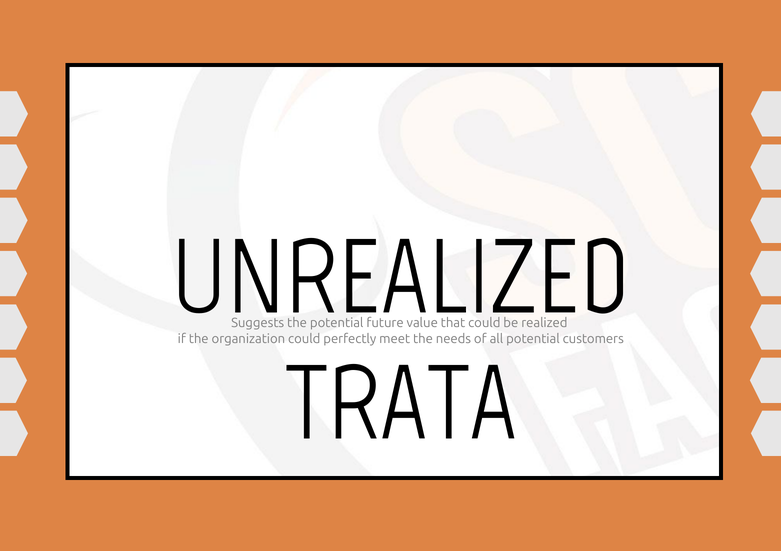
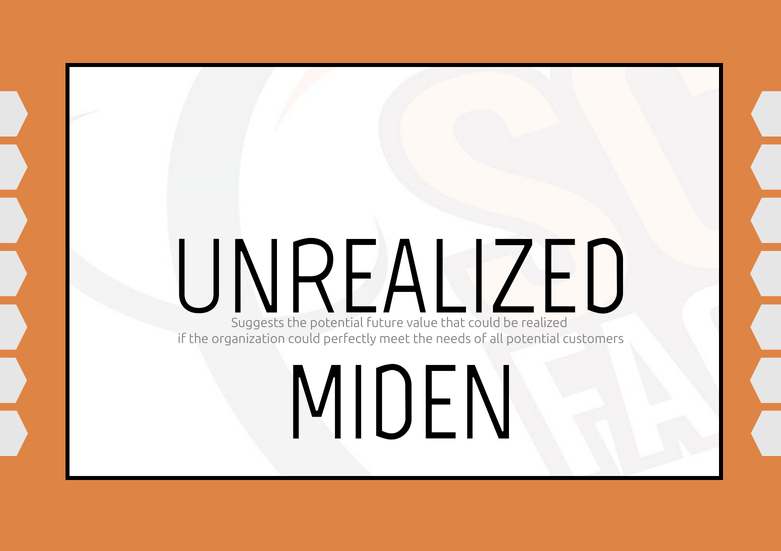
TRATA: TRATA -> MIDEN
